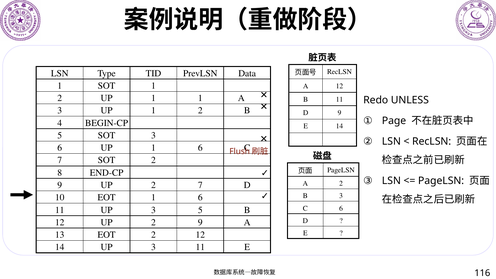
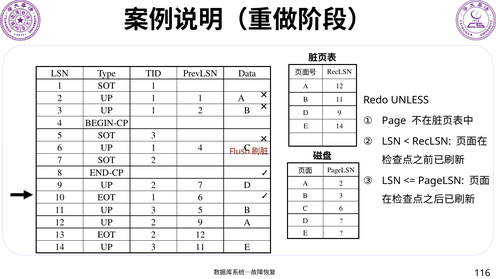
UP 1 6: 6 -> 4
